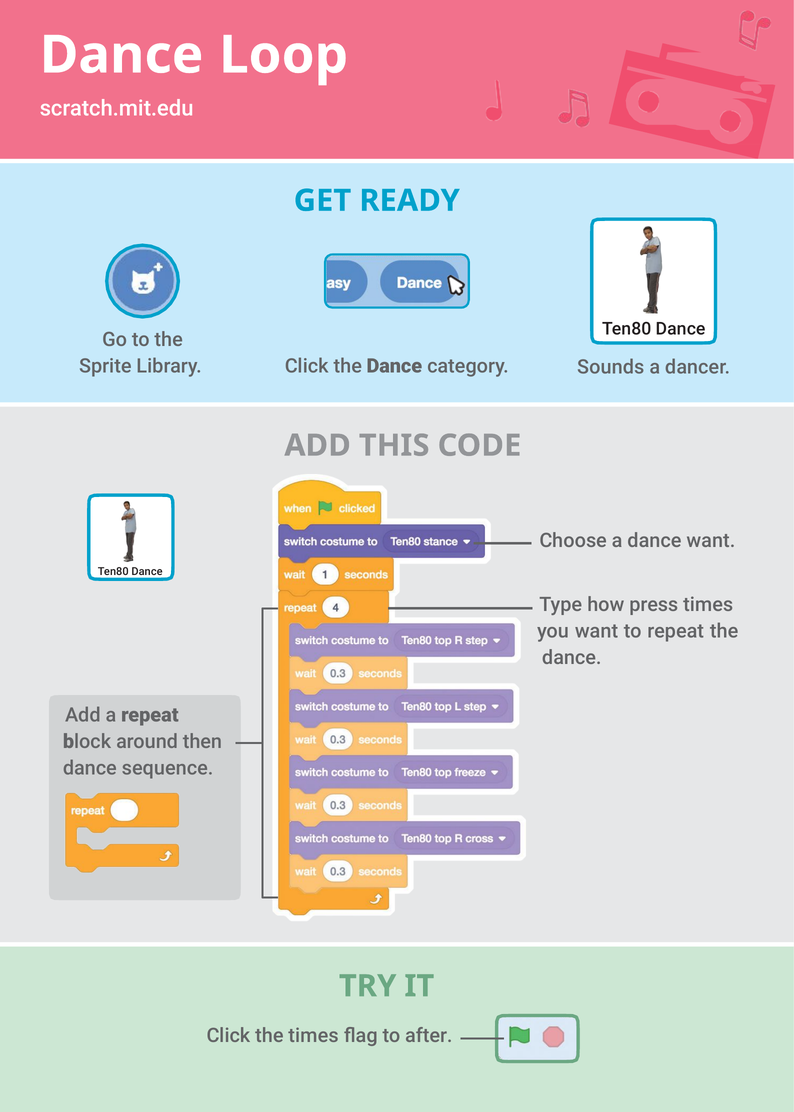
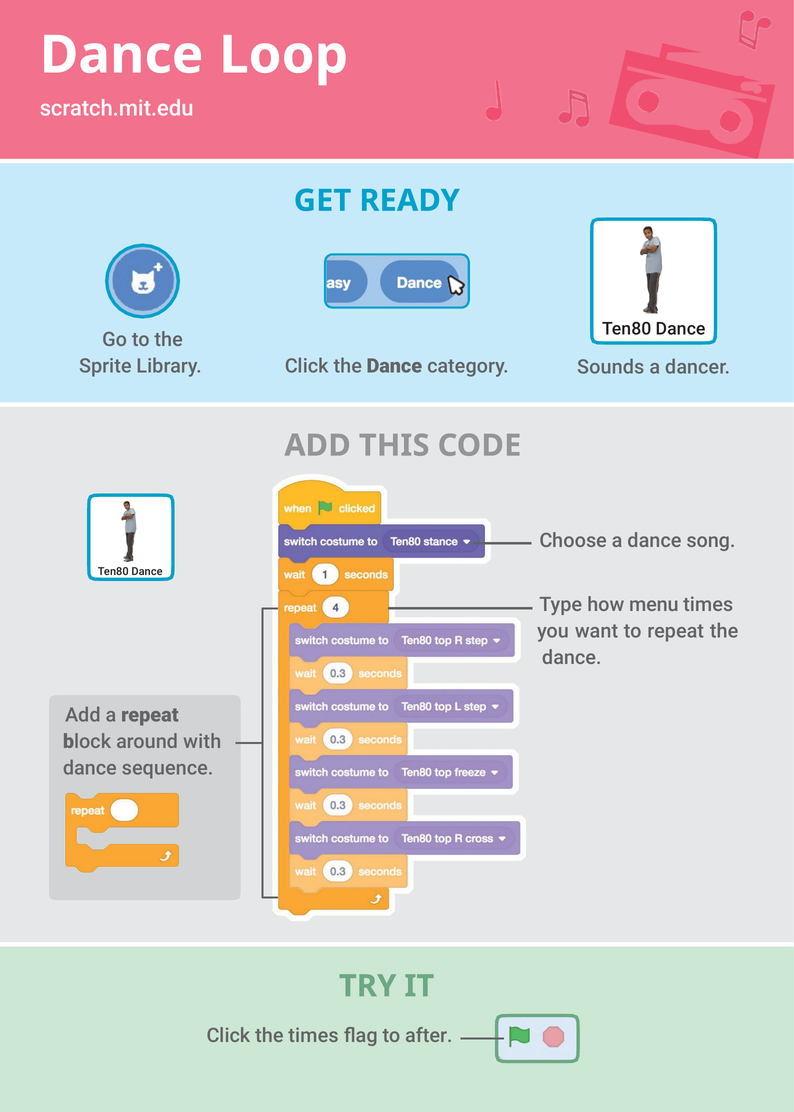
dance want: want -> song
press: press -> menu
then: then -> with
